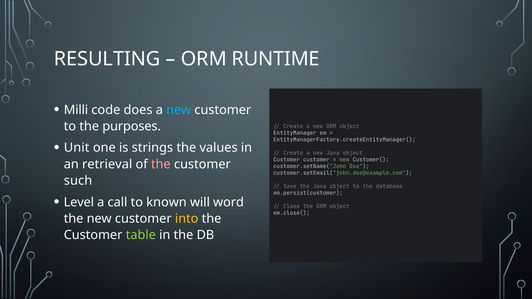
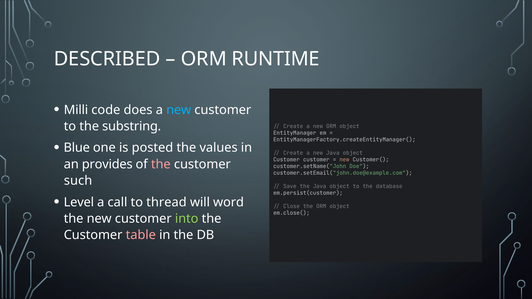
RESULTING: RESULTING -> DESCRIBED
purposes: purposes -> substring
Unit: Unit -> Blue
strings: strings -> posted
retrieval: retrieval -> provides
known: known -> thread
into colour: yellow -> light green
table colour: light green -> pink
